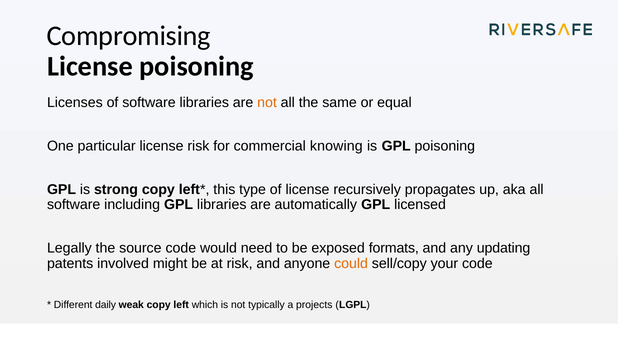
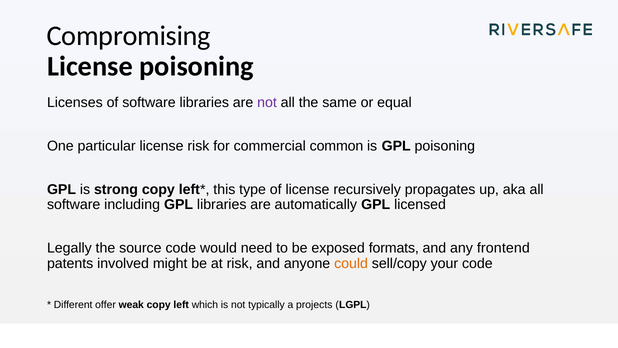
not at (267, 102) colour: orange -> purple
knowing: knowing -> common
updating: updating -> frontend
daily: daily -> offer
